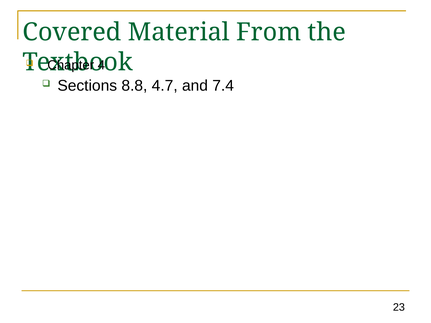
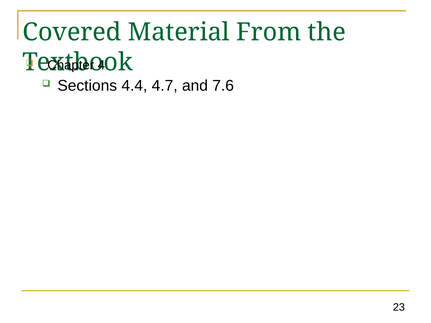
8.8: 8.8 -> 4.4
7.4: 7.4 -> 7.6
